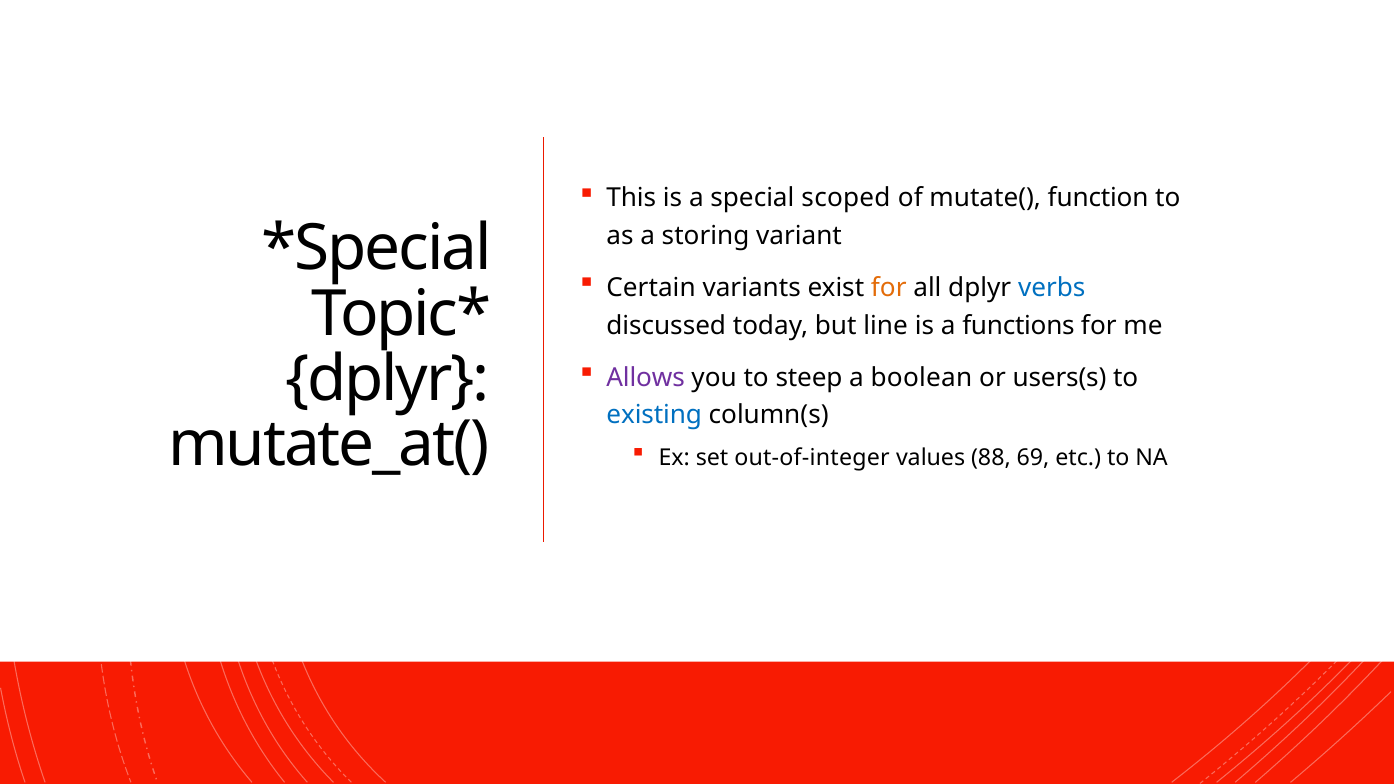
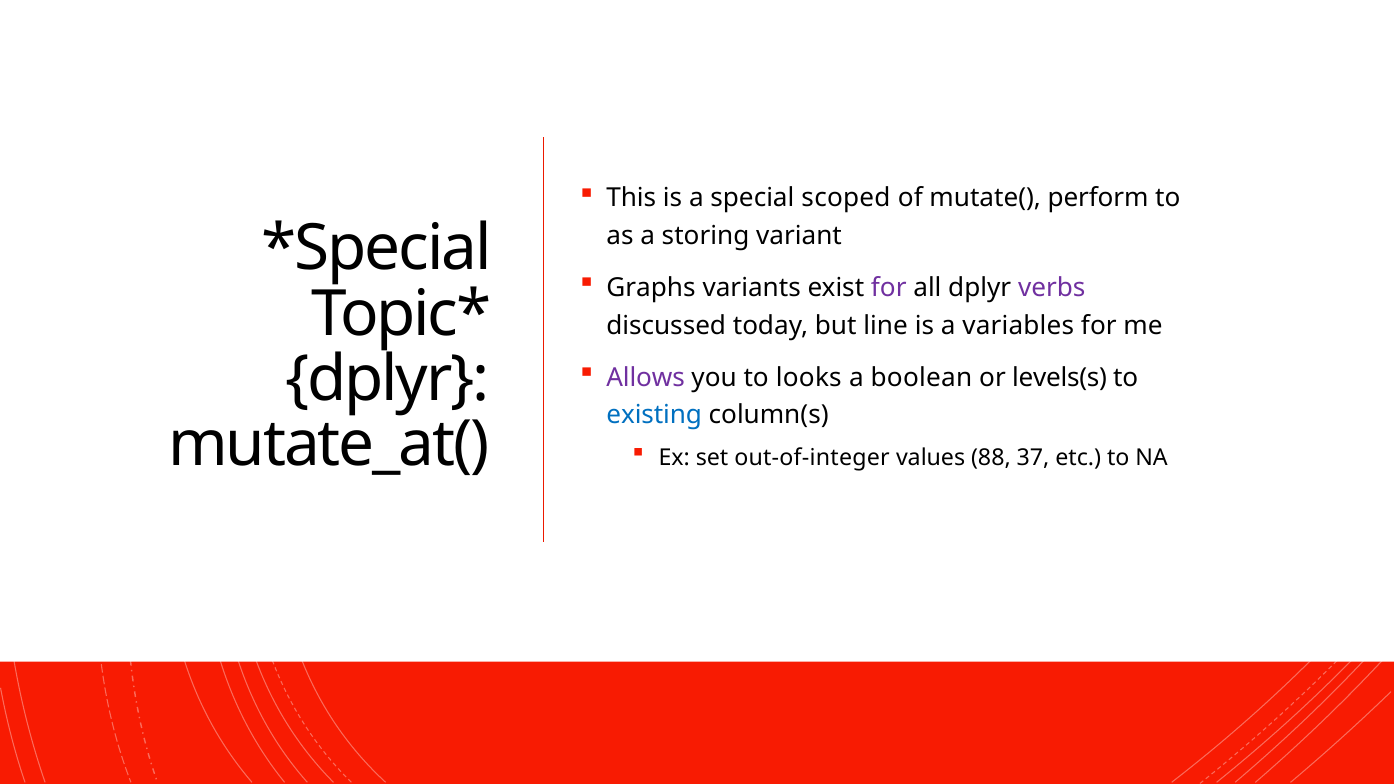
function: function -> perform
Certain: Certain -> Graphs
for at (889, 288) colour: orange -> purple
verbs colour: blue -> purple
functions: functions -> variables
steep: steep -> looks
users(s: users(s -> levels(s
69: 69 -> 37
